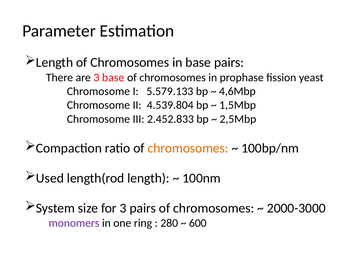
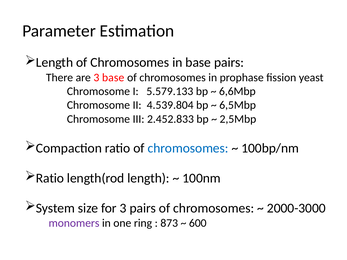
4,6Mbp: 4,6Mbp -> 6,6Mbp
1,5Mbp: 1,5Mbp -> 6,5Mbp
chromosomes at (188, 148) colour: orange -> blue
Used at (50, 178): Used -> Ratio
280: 280 -> 873
